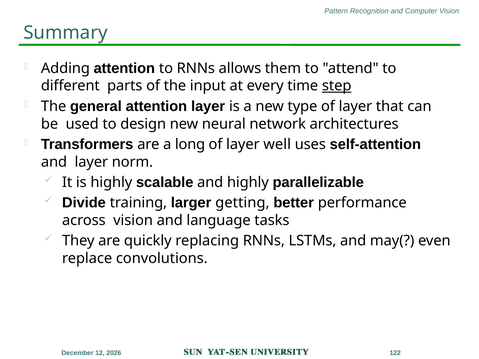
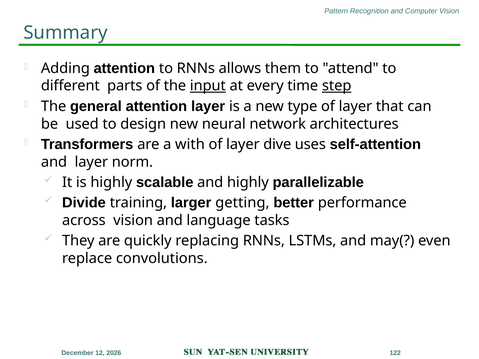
input underline: none -> present
long: long -> with
well: well -> dive
